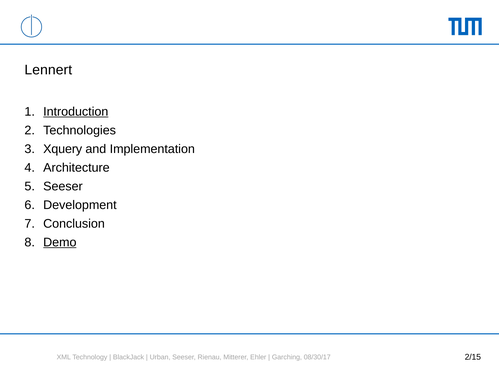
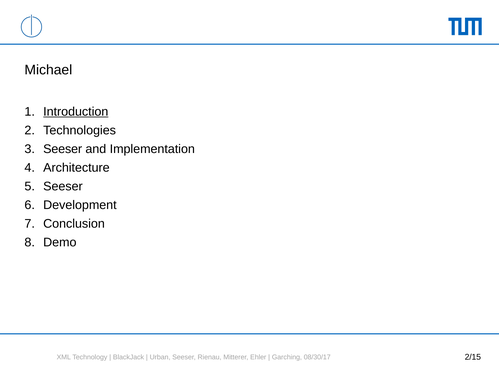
Lennert: Lennert -> Michael
Xquery at (63, 149): Xquery -> Seeser
Demo underline: present -> none
